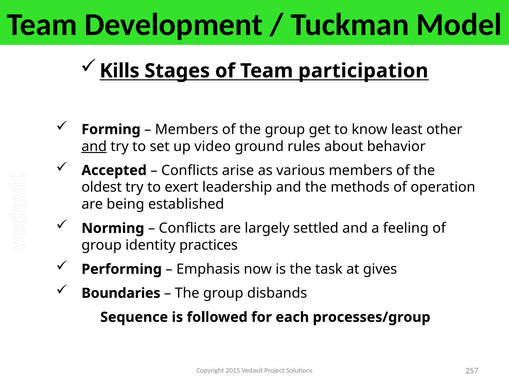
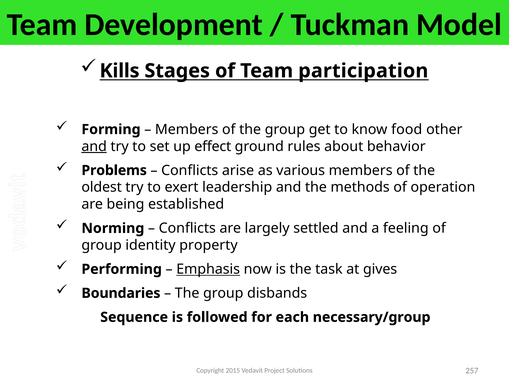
least: least -> food
video: video -> effect
Accepted: Accepted -> Problems
practices: practices -> property
Emphasis underline: none -> present
processes/group: processes/group -> necessary/group
